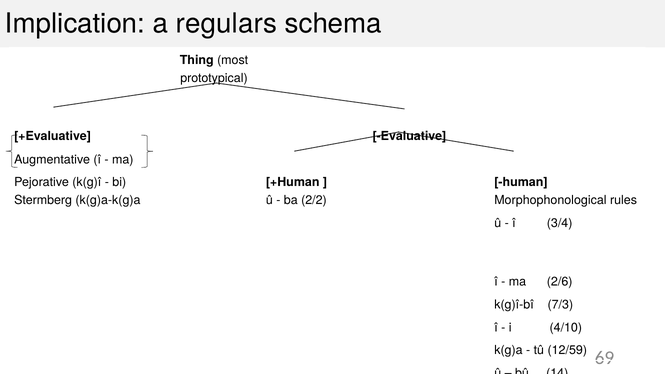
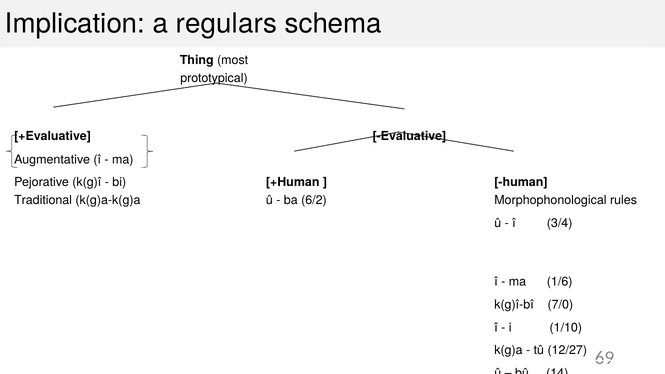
Stermberg: Stermberg -> Traditional
2/2: 2/2 -> 6/2
2/6: 2/6 -> 1/6
7/3: 7/3 -> 7/0
4/10: 4/10 -> 1/10
12/59: 12/59 -> 12/27
